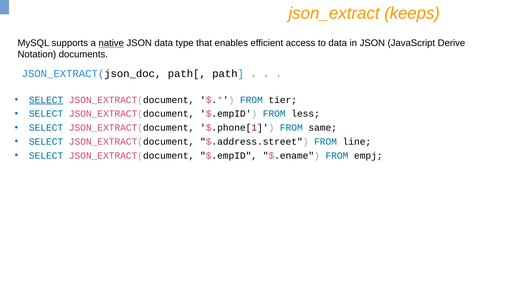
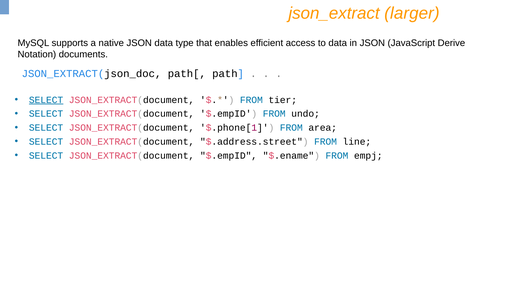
keeps: keeps -> larger
native underline: present -> none
less: less -> undo
same: same -> area
